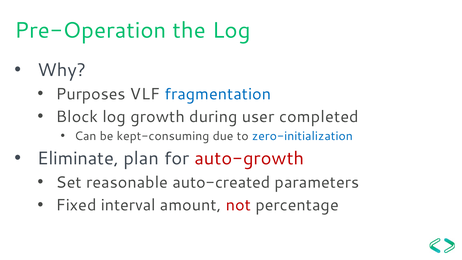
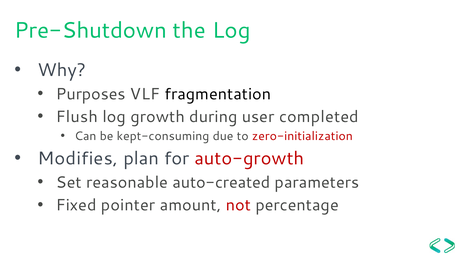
Pre-Operation: Pre-Operation -> Pre-Shutdown
fragmentation colour: blue -> black
Block: Block -> Flush
zero-initialization colour: blue -> red
Eliminate: Eliminate -> Modifies
interval: interval -> pointer
